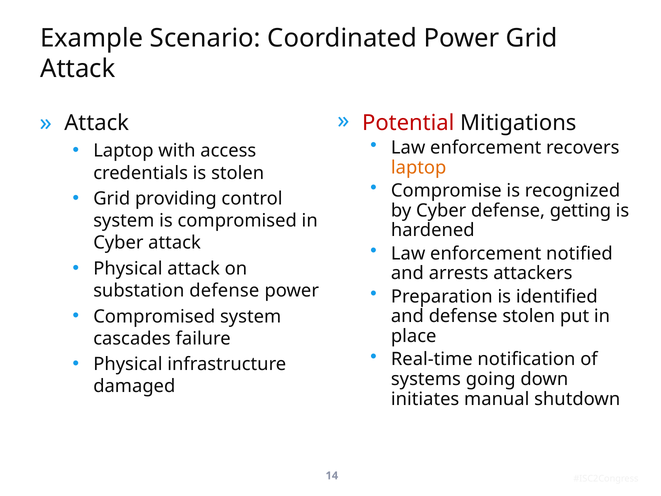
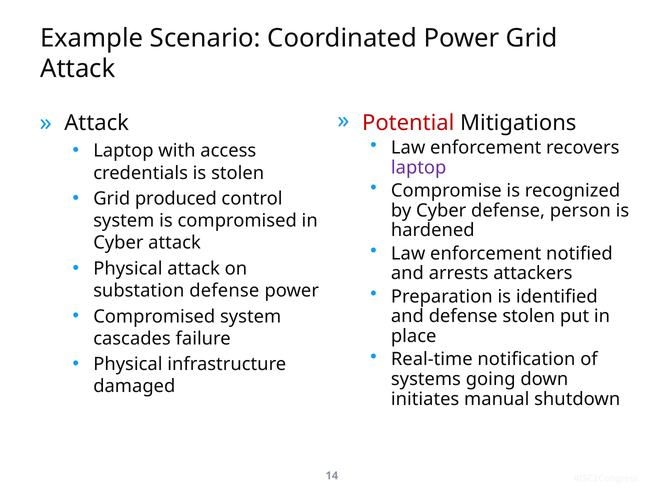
laptop at (419, 168) colour: orange -> purple
providing: providing -> produced
getting: getting -> person
